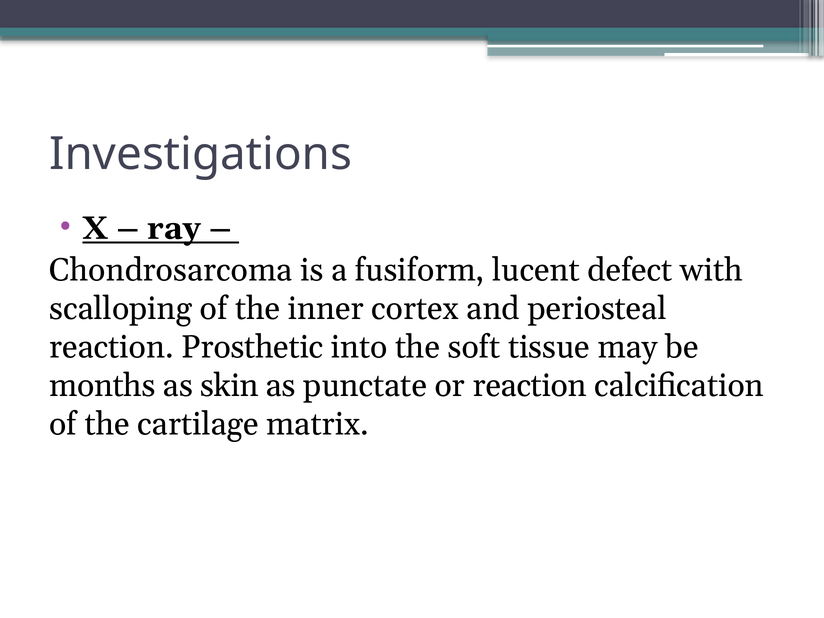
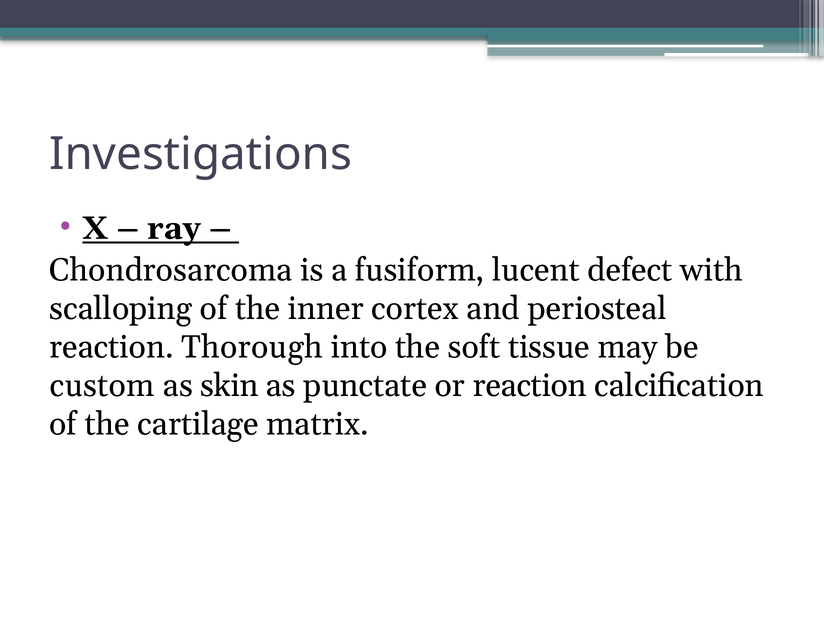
Prosthetic: Prosthetic -> Thorough
months: months -> custom
